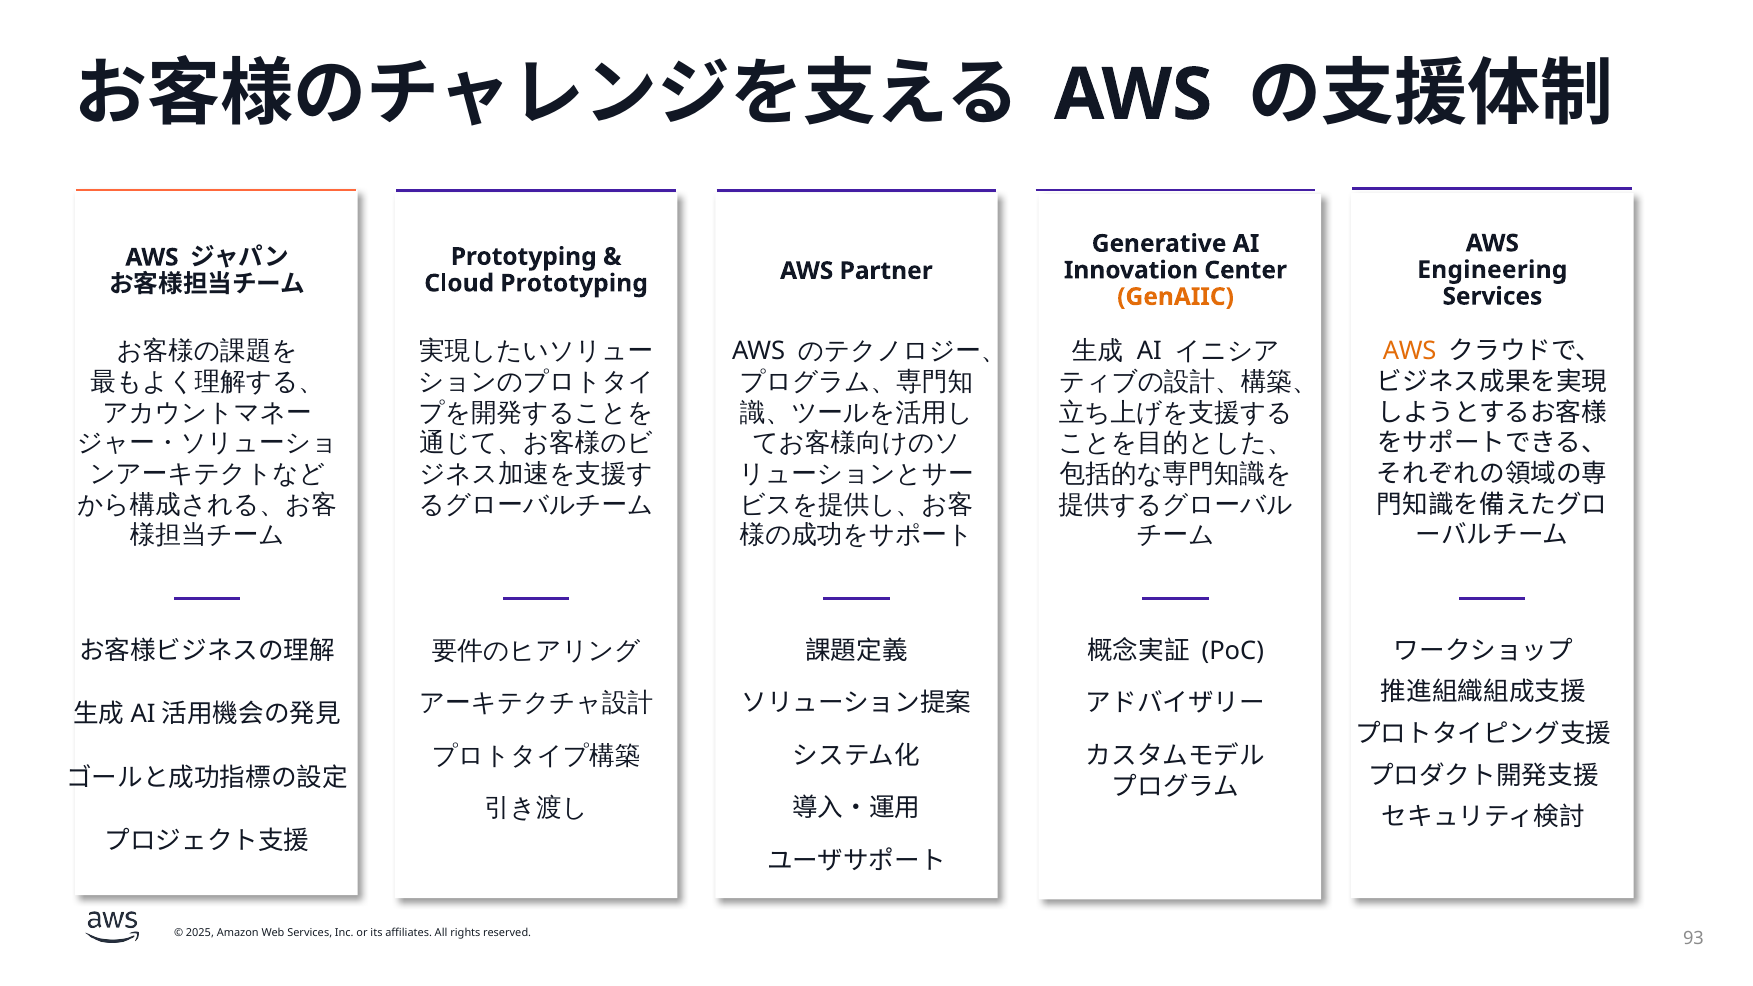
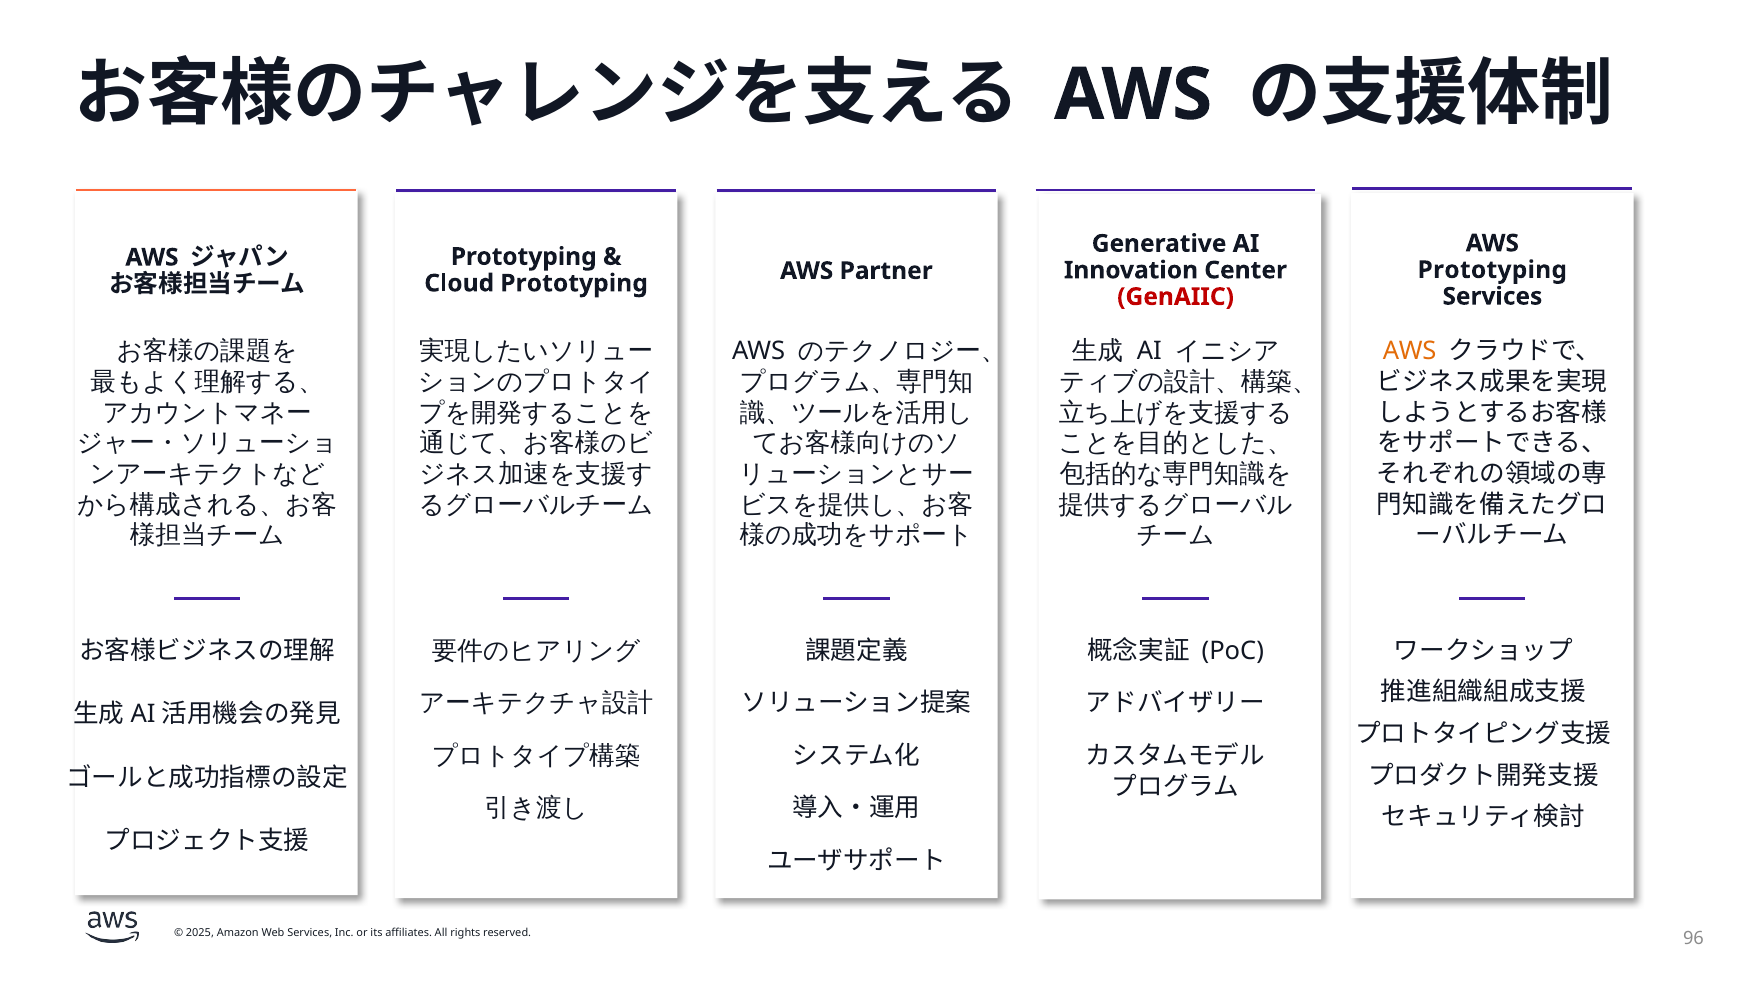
Engineering at (1492, 270): Engineering -> Prototyping
GenAIIC colour: orange -> red
93: 93 -> 96
